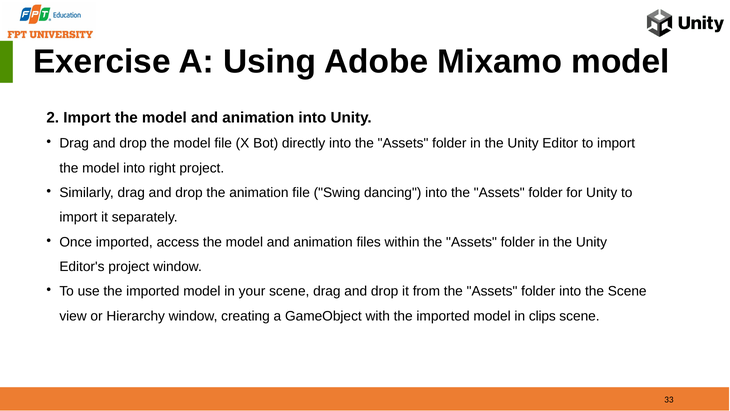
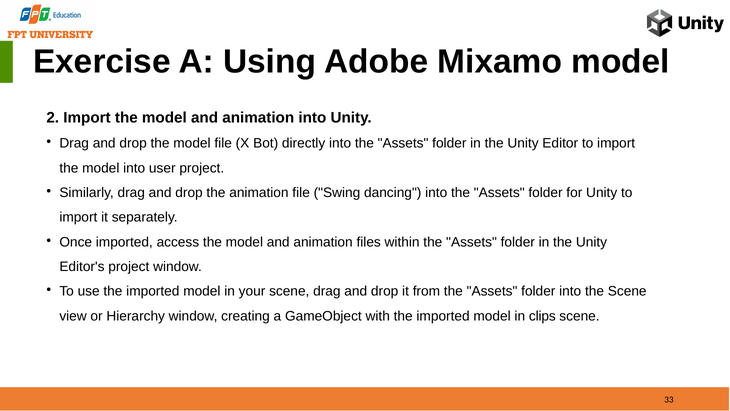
right: right -> user
